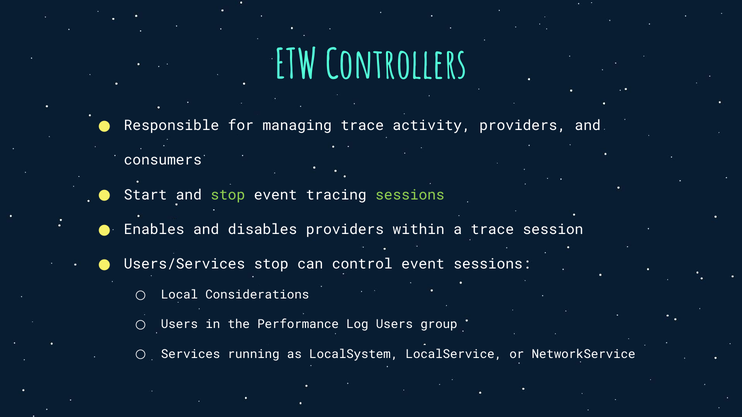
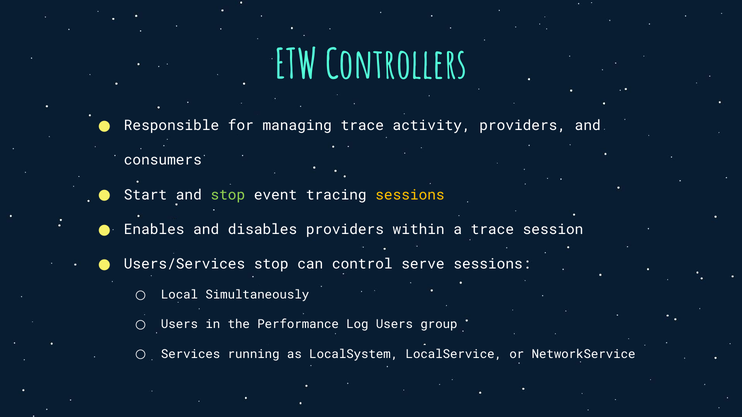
sessions at (410, 195) colour: light green -> yellow
control event: event -> serve
Considerations: Considerations -> Simultaneously
